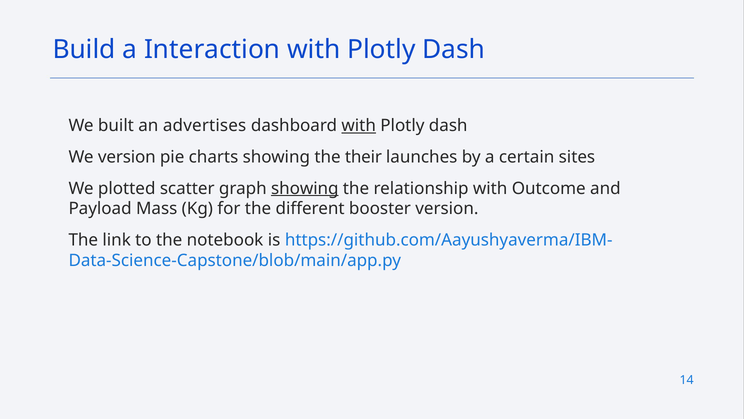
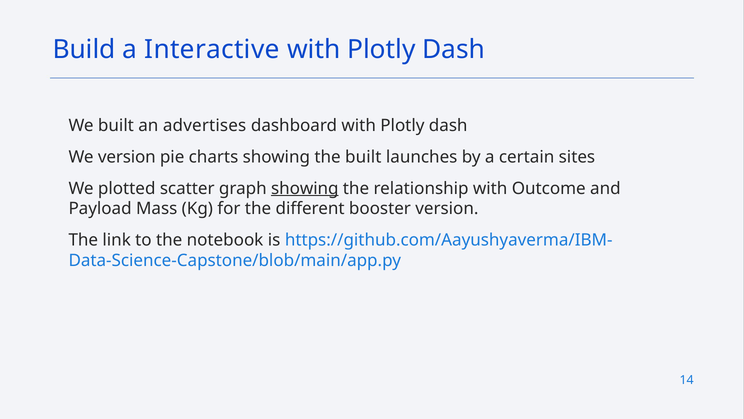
Interaction: Interaction -> Interactive
with at (359, 126) underline: present -> none
the their: their -> built
